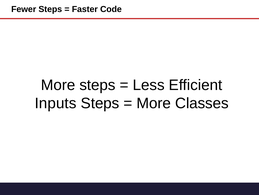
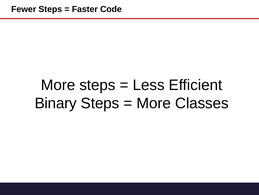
Inputs: Inputs -> Binary
